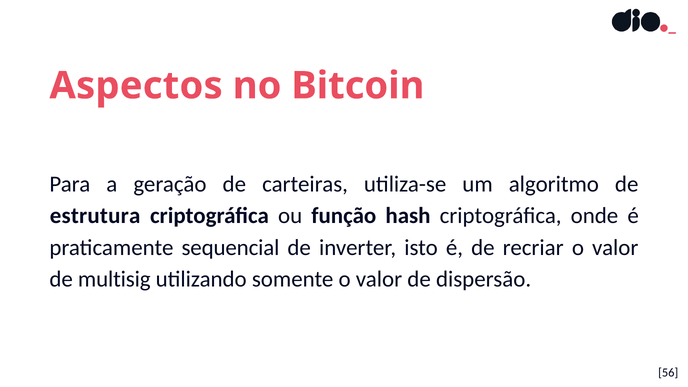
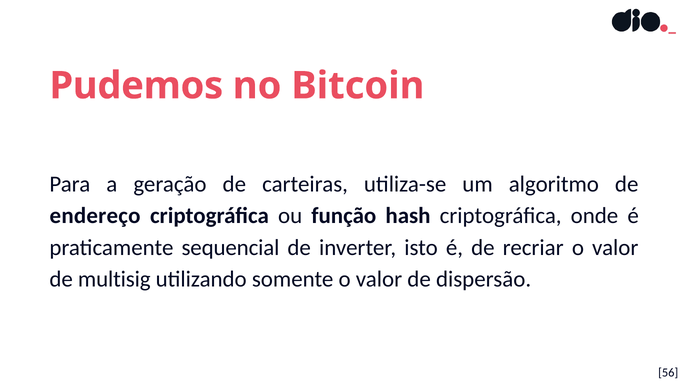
Aspectos: Aspectos -> Pudemos
estrutura: estrutura -> endereço
